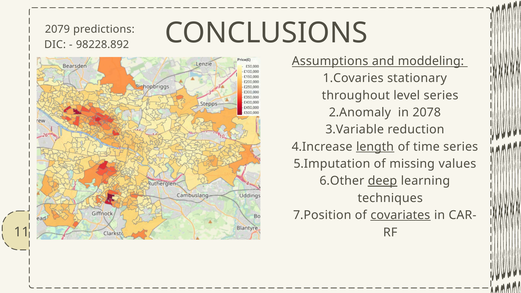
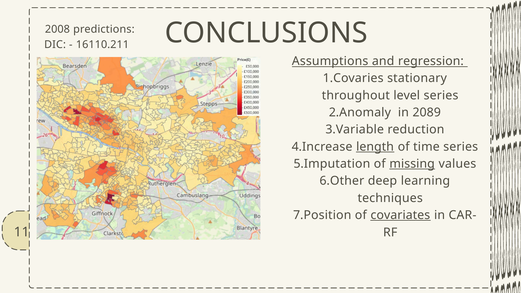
2079: 2079 -> 2008
98228.892: 98228.892 -> 16110.211
moddeling: moddeling -> regression
2078: 2078 -> 2089
missing underline: none -> present
deep underline: present -> none
